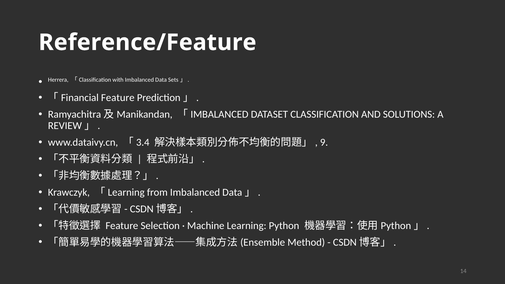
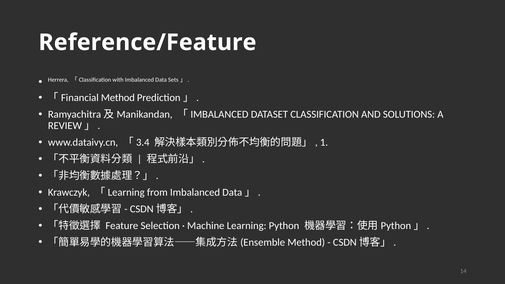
「Financial Feature: Feature -> Method
9: 9 -> 1
